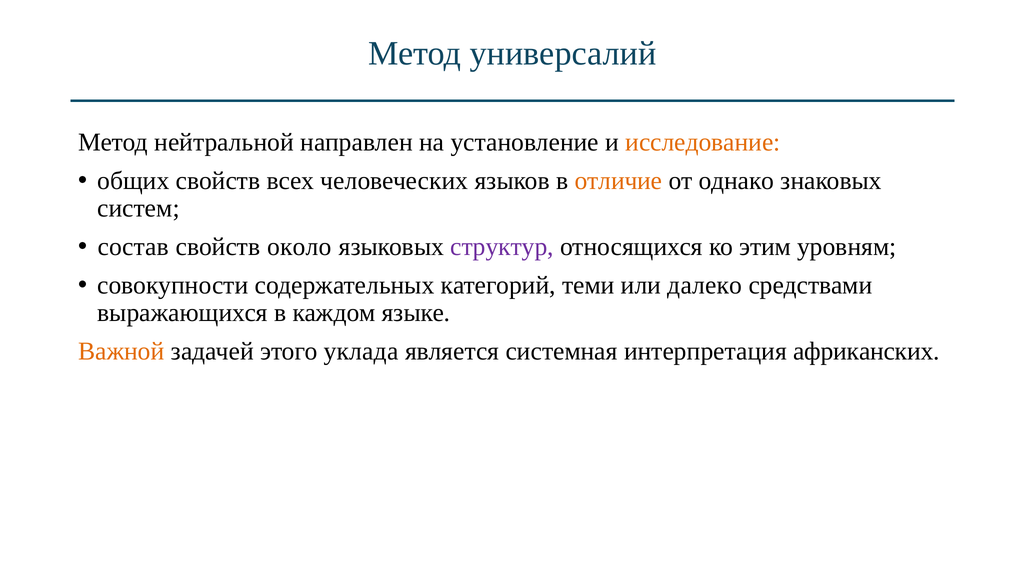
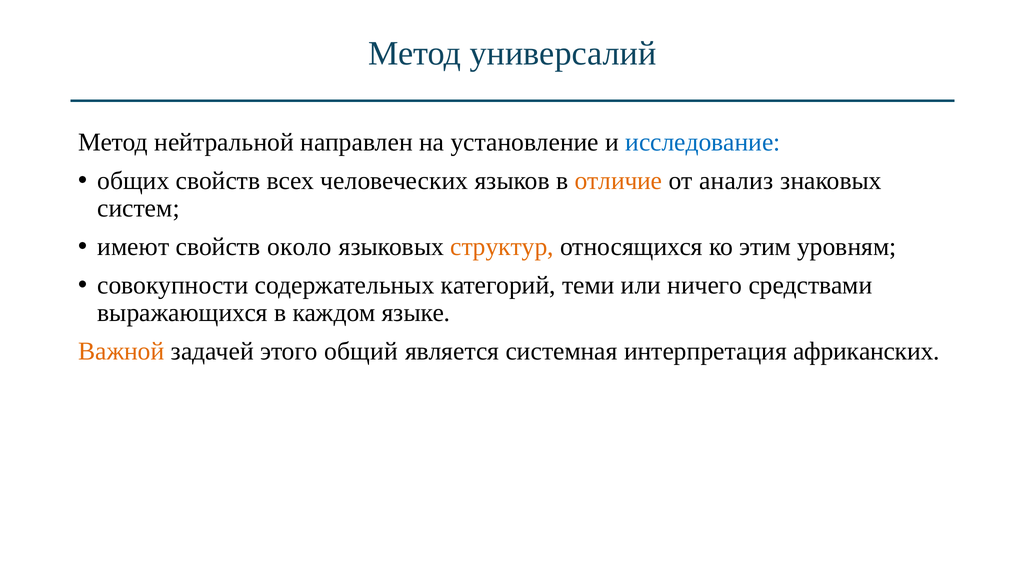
исследование colour: orange -> blue
однако: однако -> анализ
состав: состав -> имеют
структур colour: purple -> orange
далеко: далеко -> ничего
уклада: уклада -> общий
